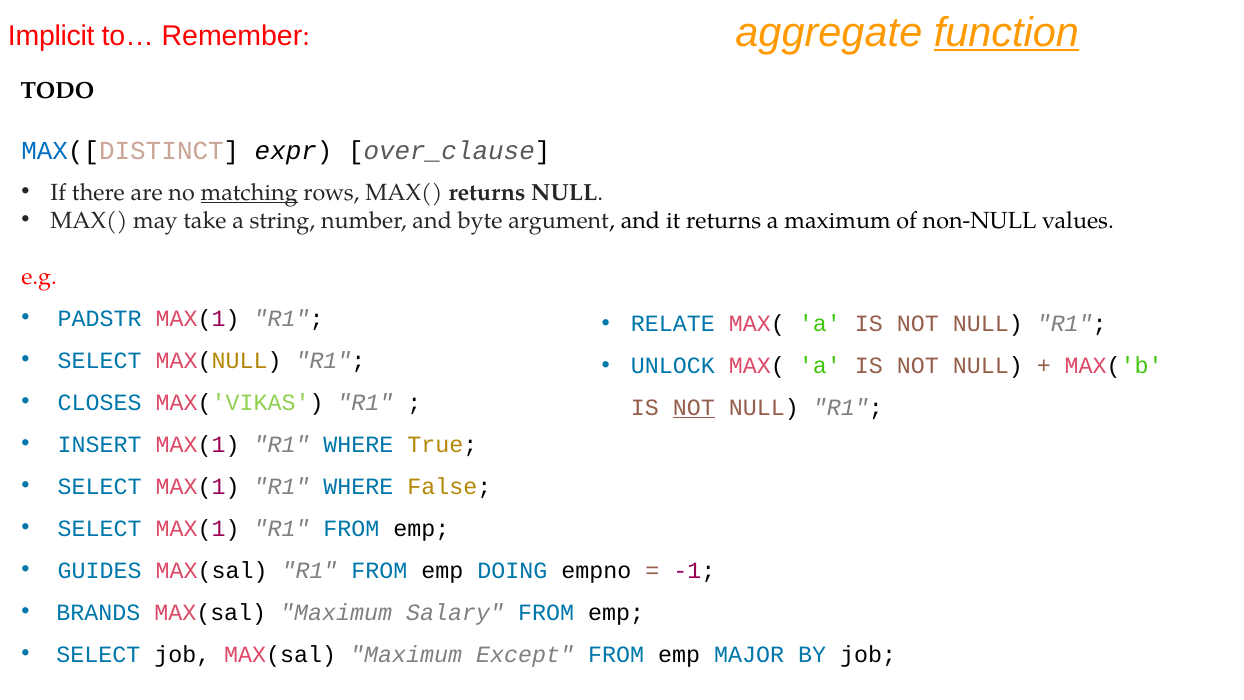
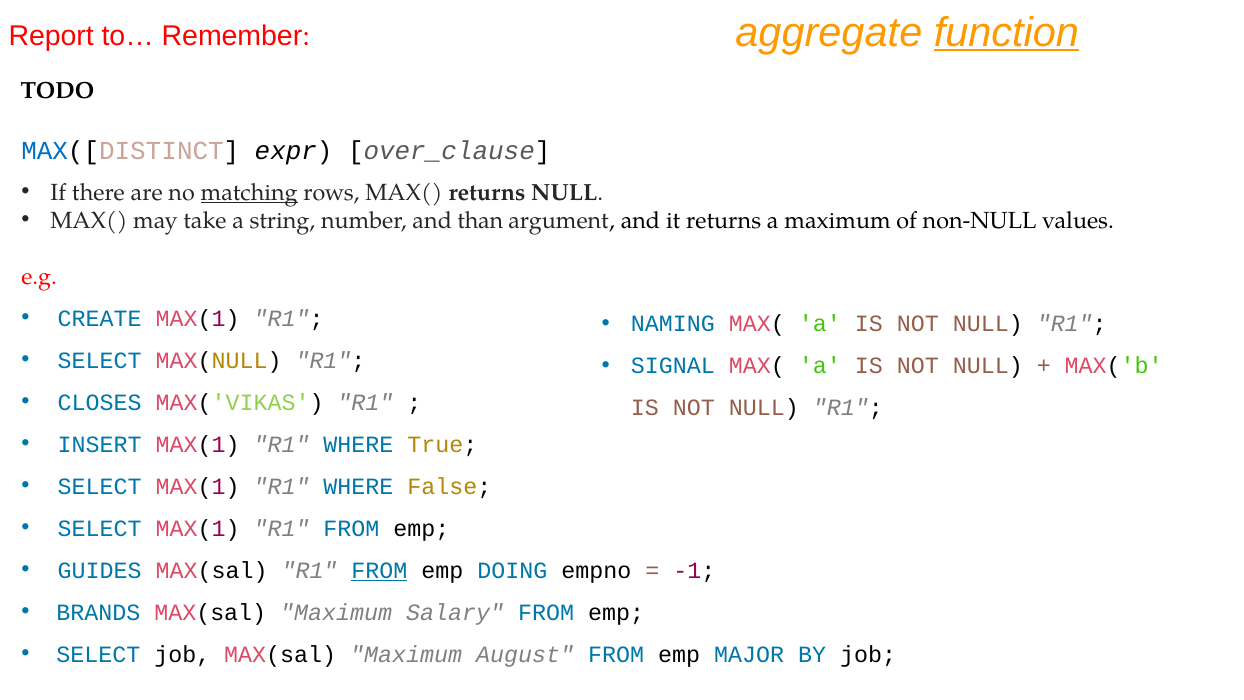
Implicit: Implicit -> Report
byte: byte -> than
PADSTR: PADSTR -> CREATE
RELATE: RELATE -> NAMING
UNLOCK: UNLOCK -> SIGNAL
NOT at (694, 408) underline: present -> none
FROM at (379, 570) underline: none -> present
Except: Except -> August
